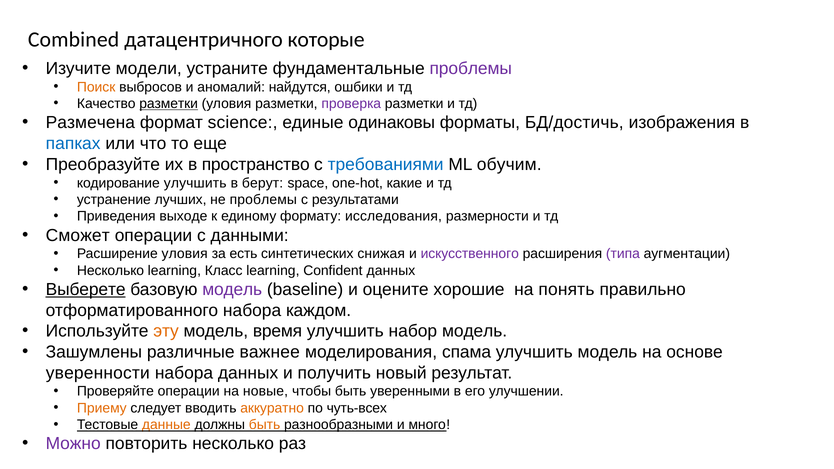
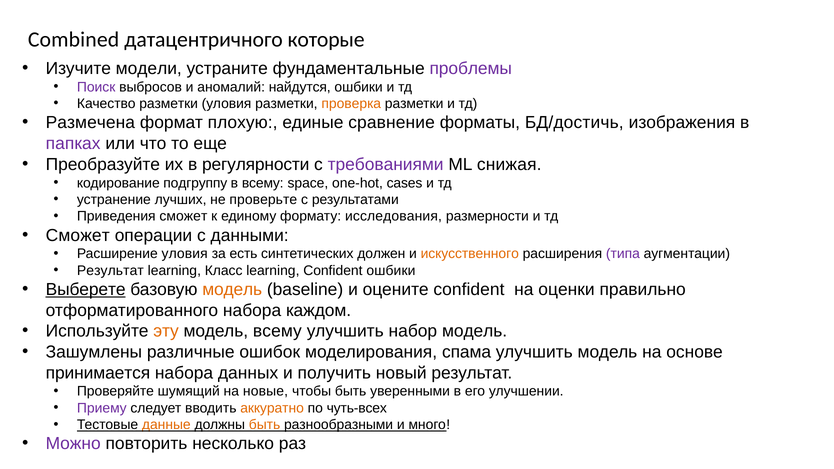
Поиск colour: orange -> purple
разметки at (169, 104) underline: present -> none
проверка colour: purple -> orange
science: science -> плохую
одинаковы: одинаковы -> сравнение
папках colour: blue -> purple
пространство: пространство -> регулярности
требованиями colour: blue -> purple
обучим: обучим -> снижая
кодирование улучшить: улучшить -> подгруппу
в берут: берут -> всему
какие: какие -> cases
не проблемы: проблемы -> проверьте
Приведения выходе: выходе -> сможет
снижая: снижая -> должен
искусственного colour: purple -> orange
Несколько at (111, 271): Несколько -> Результат
Сonfident данных: данных -> ошбики
модель at (232, 290) colour: purple -> orange
хорошие: хорошие -> confident
понять: понять -> оценки
модель время: время -> всему
важнее: важнее -> ошибок
уверенности: уверенности -> принимается
Проверяйте операции: операции -> шумящий
Приему colour: orange -> purple
